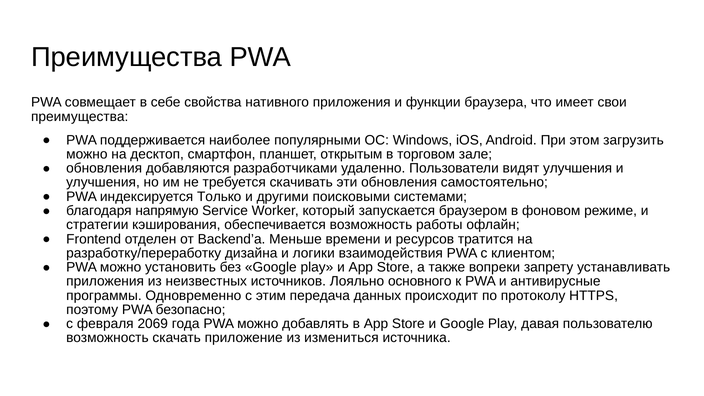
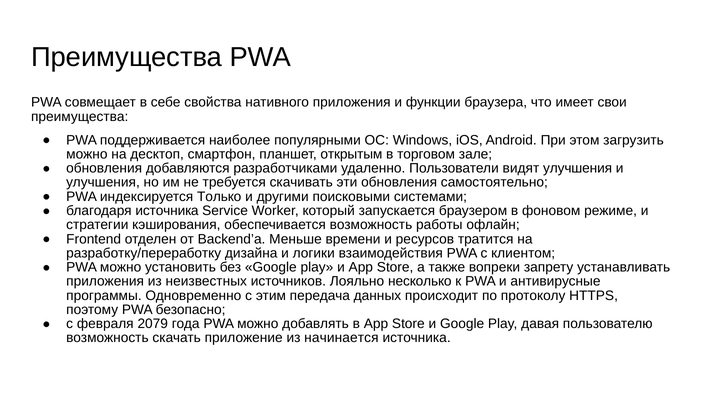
благодаря напрямую: напрямую -> источника
основного: основного -> несколько
2069: 2069 -> 2079
измениться: измениться -> начинается
